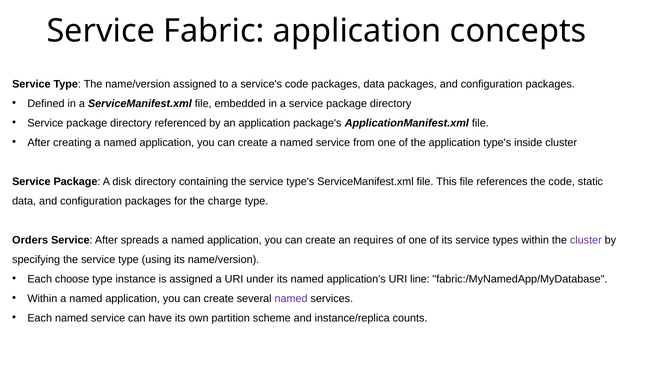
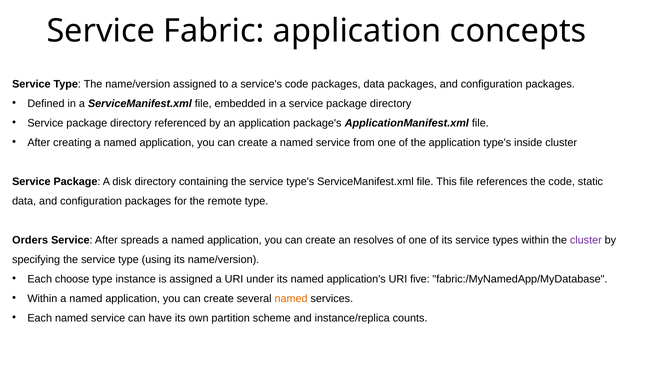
charge: charge -> remote
requires: requires -> resolves
line: line -> five
named at (291, 298) colour: purple -> orange
